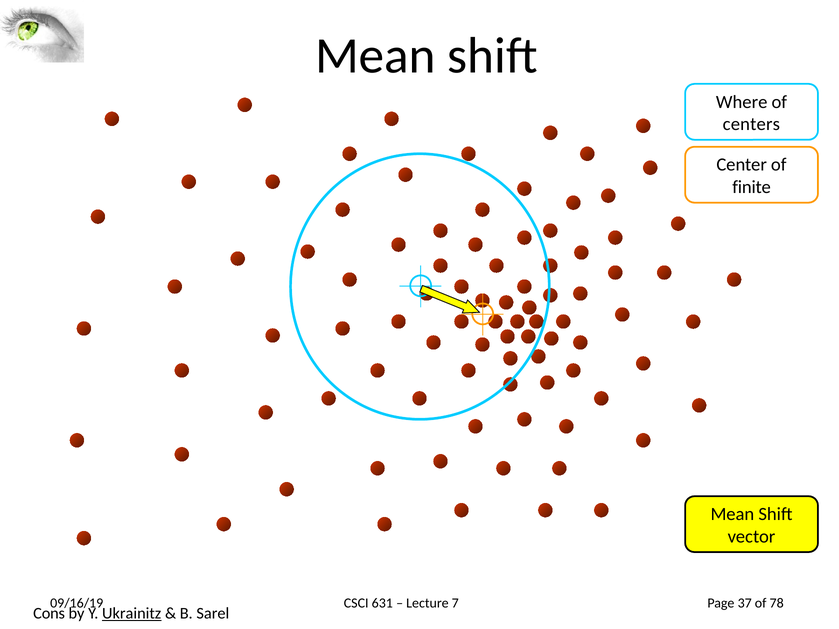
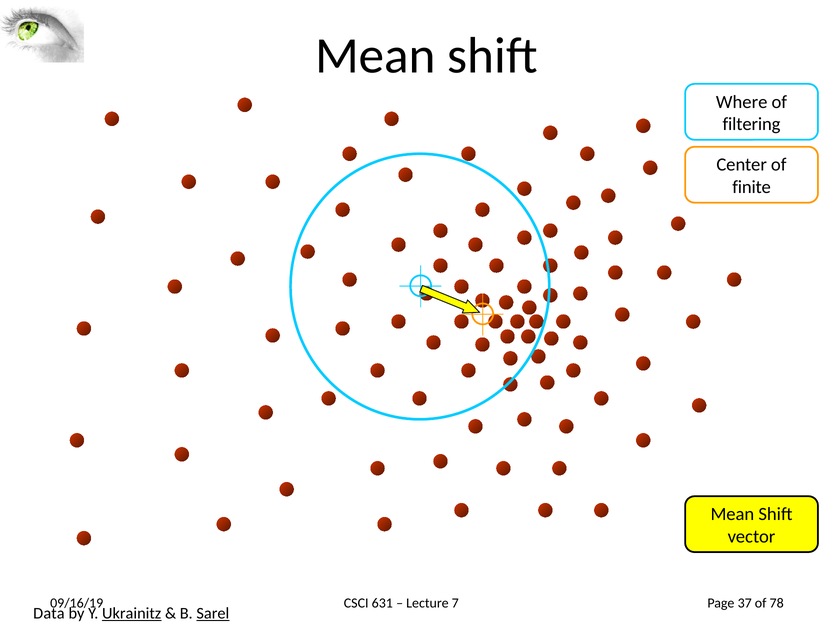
centers: centers -> filtering
Cons: Cons -> Data
Sarel underline: none -> present
